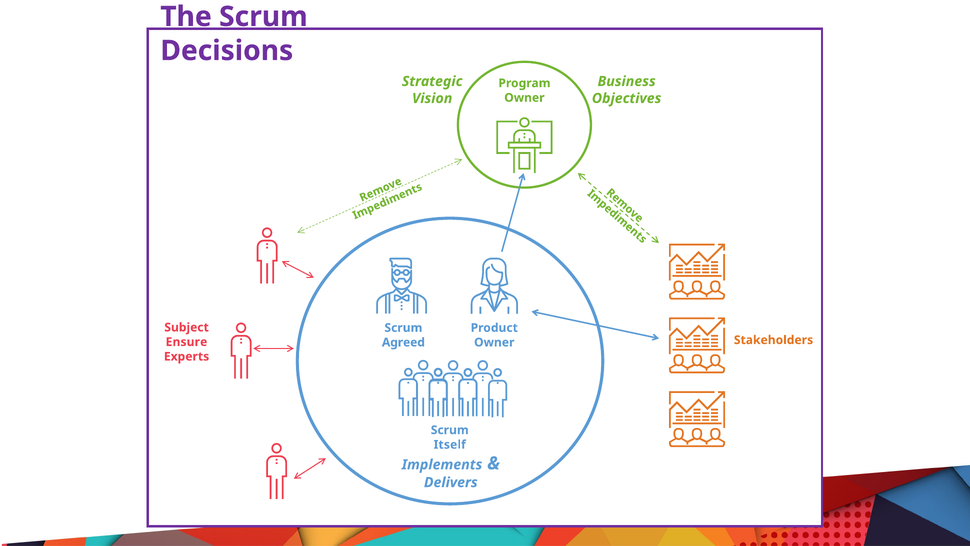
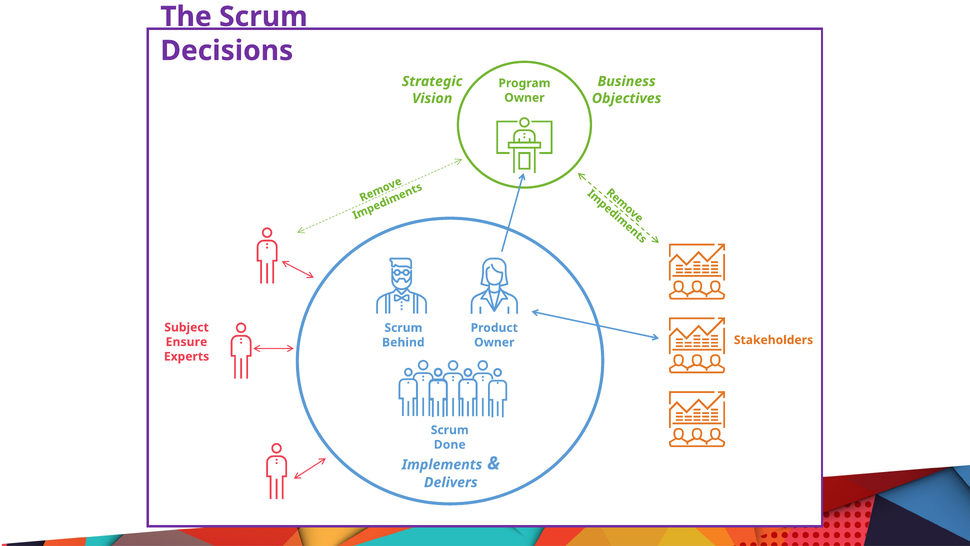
Agreed: Agreed -> Behind
Itself: Itself -> Done
